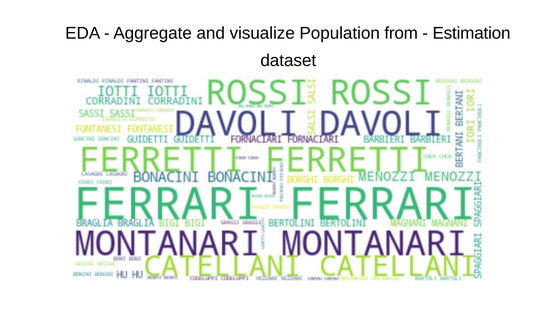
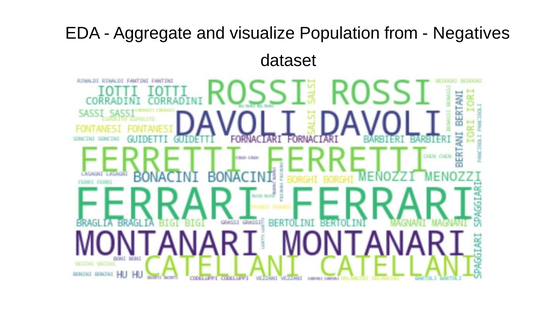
Estimation: Estimation -> Negatives
